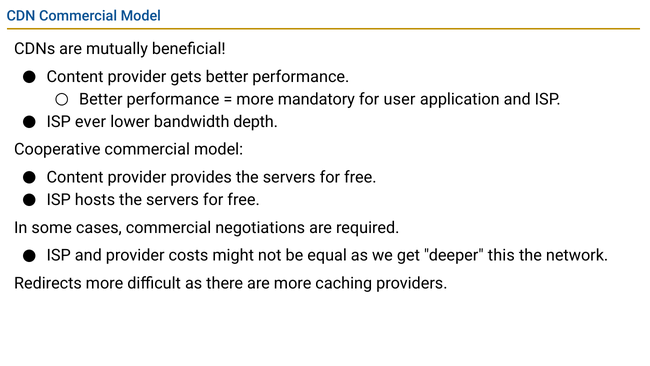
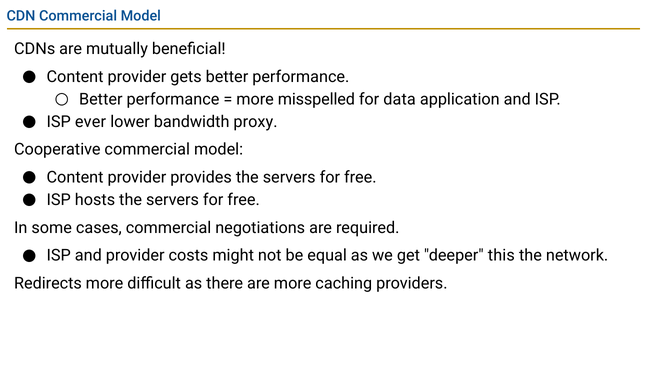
mandatory: mandatory -> misspelled
user: user -> data
depth: depth -> proxy
